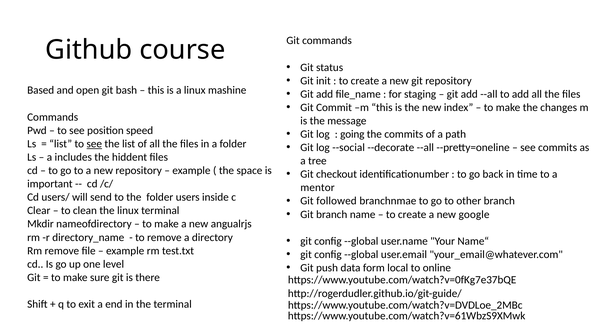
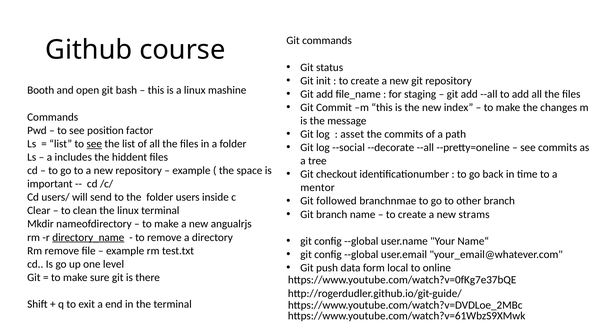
Based: Based -> Booth
speed: speed -> factor
going: going -> asset
google: google -> strams
directory_name underline: none -> present
